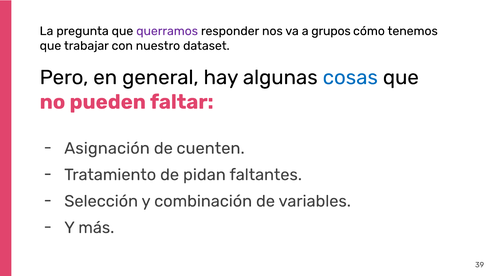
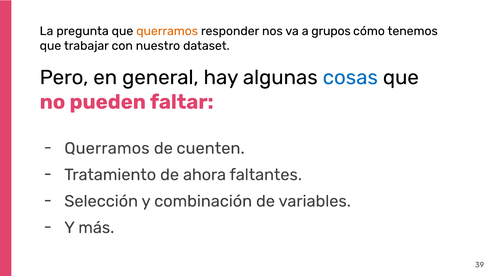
querramos at (167, 31) colour: purple -> orange
Asignación at (107, 148): Asignación -> Querramos
pidan: pidan -> ahora
